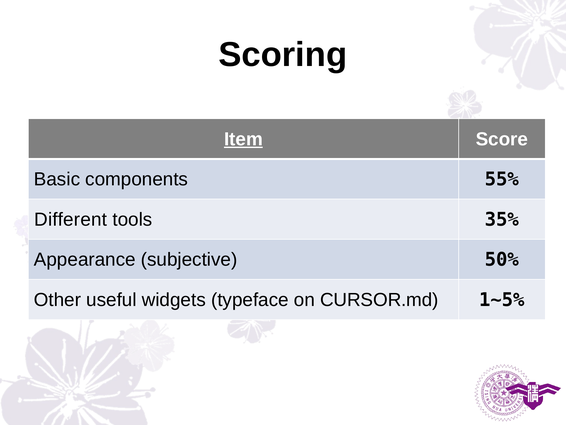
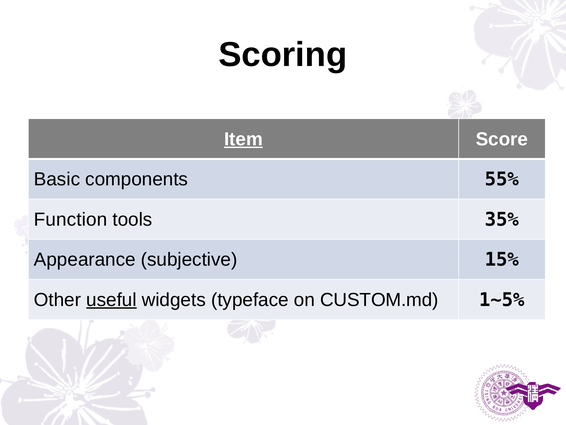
Different: Different -> Function
50%: 50% -> 15%
useful underline: none -> present
CURSOR.md: CURSOR.md -> CUSTOM.md
